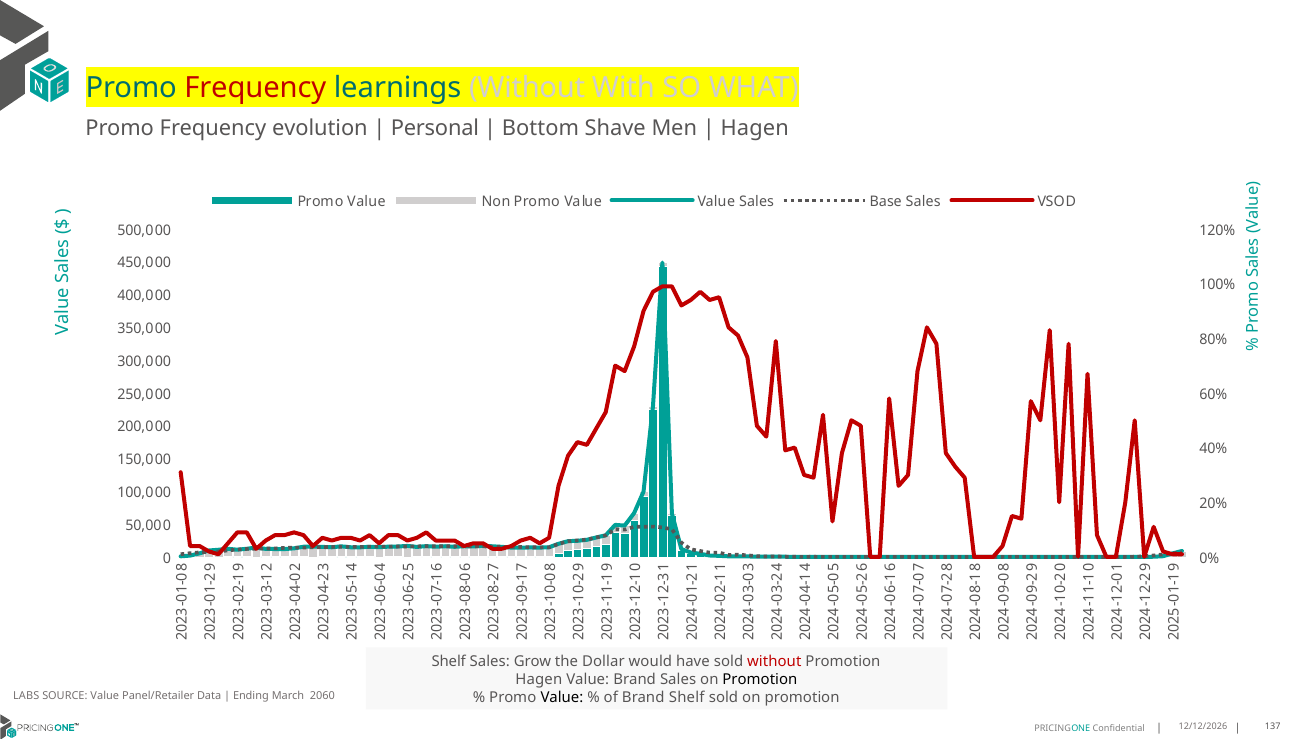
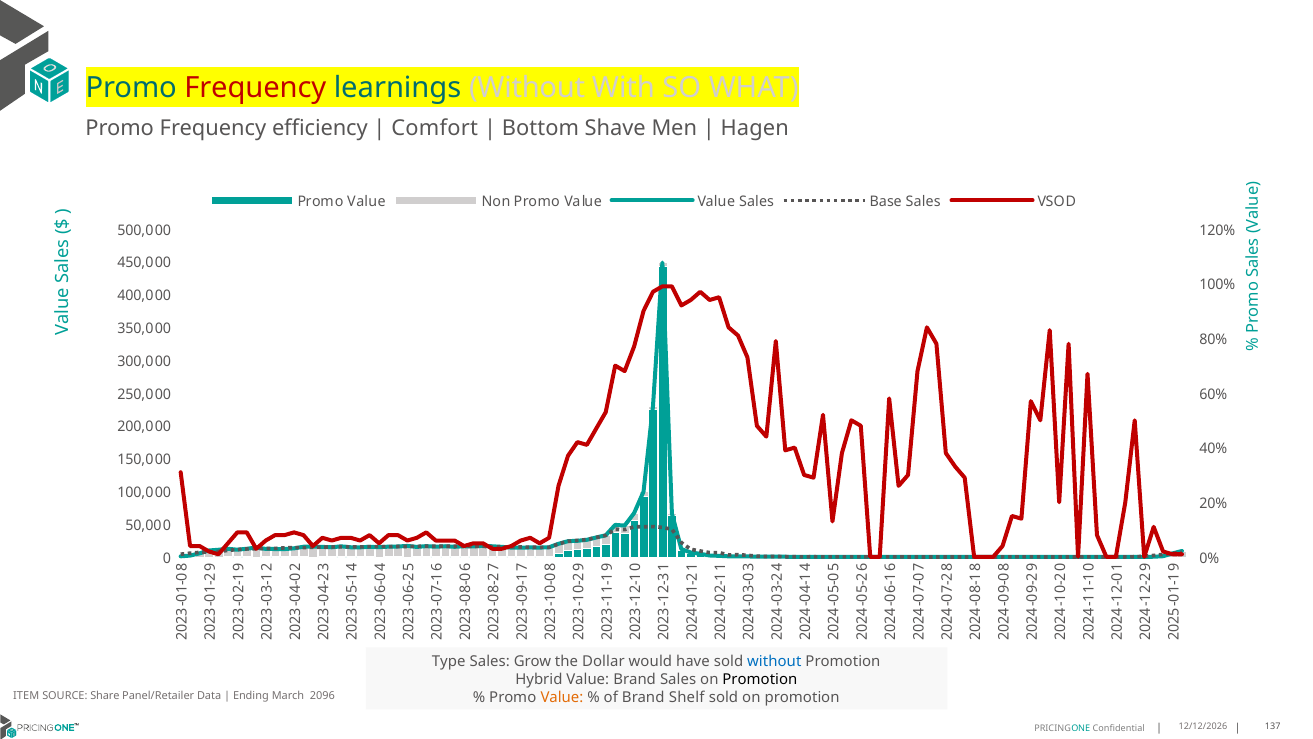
evolution: evolution -> efficiency
Personal: Personal -> Comfort
Shelf at (449, 661): Shelf -> Type
without at (774, 661) colour: red -> blue
Hagen at (539, 679): Hagen -> Hybrid
LABS: LABS -> ITEM
SOURCE Value: Value -> Share
2060: 2060 -> 2096
Value at (562, 697) colour: black -> orange
